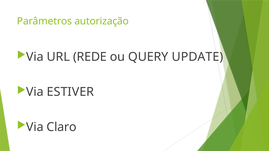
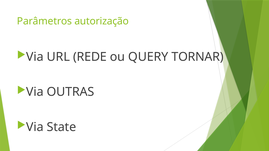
UPDATE: UPDATE -> TORNAR
ESTIVER: ESTIVER -> OUTRAS
Claro: Claro -> State
